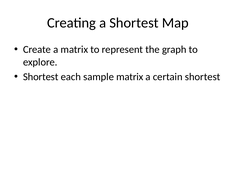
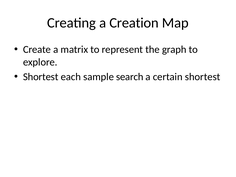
a Shortest: Shortest -> Creation
sample matrix: matrix -> search
